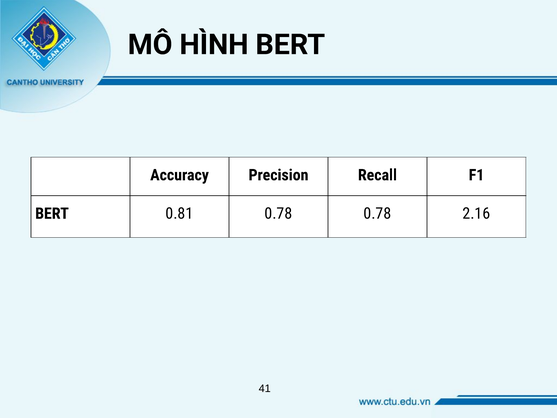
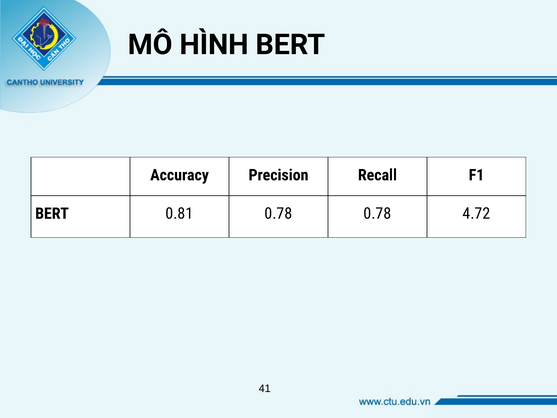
2.16: 2.16 -> 4.72
